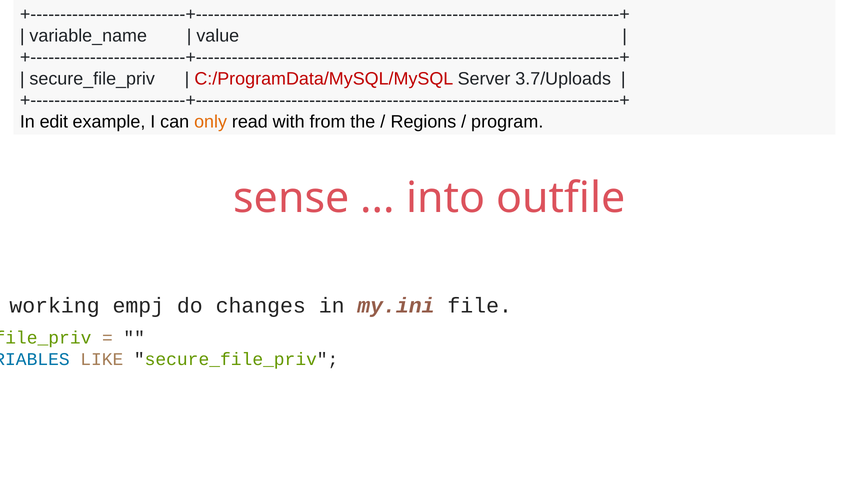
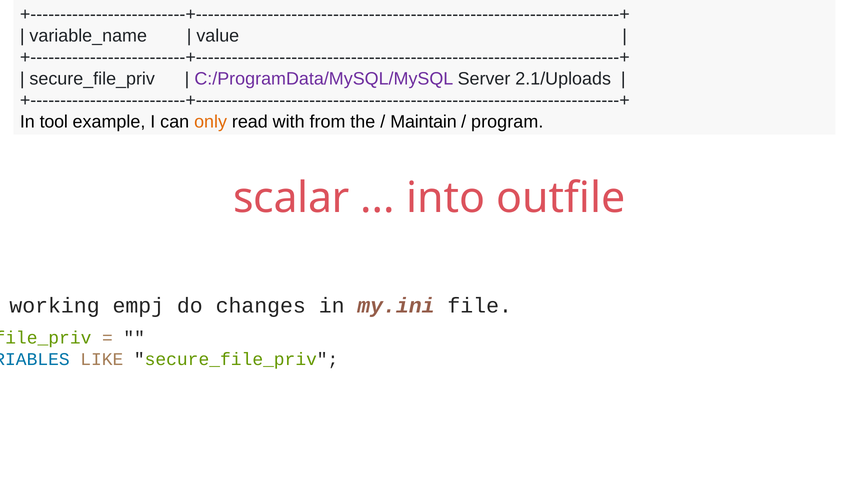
C:/ProgramData/MySQL/MySQL colour: red -> purple
3.7/Uploads: 3.7/Uploads -> 2.1/Uploads
edit: edit -> tool
Regions: Regions -> Maintain
sense: sense -> scalar
